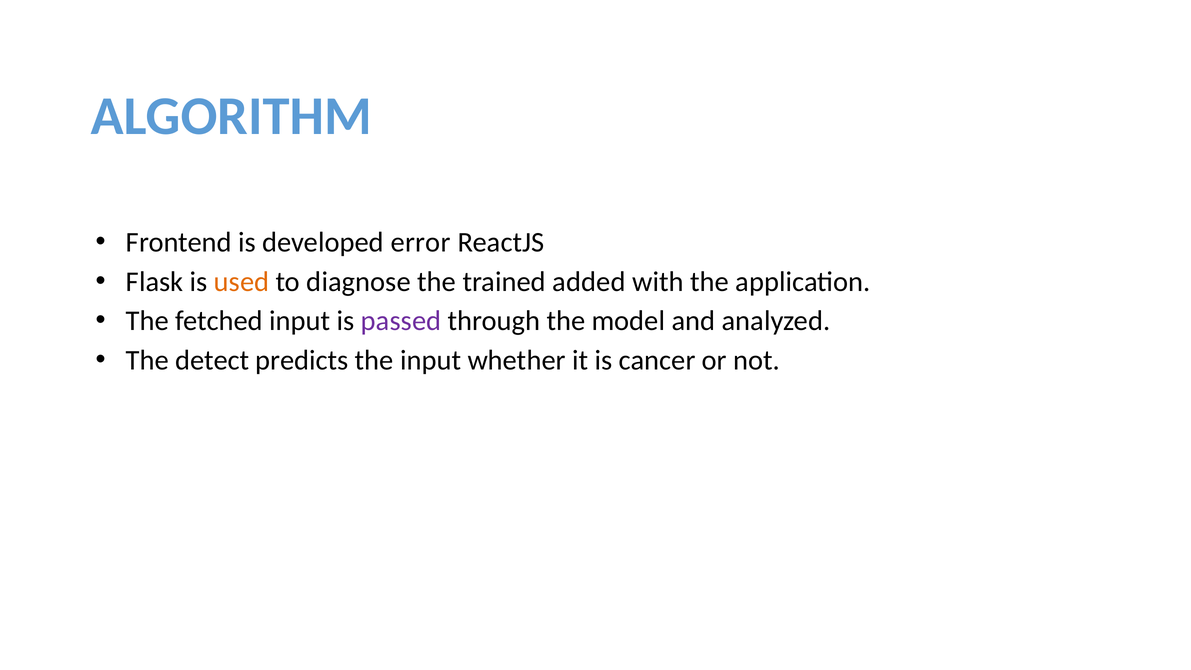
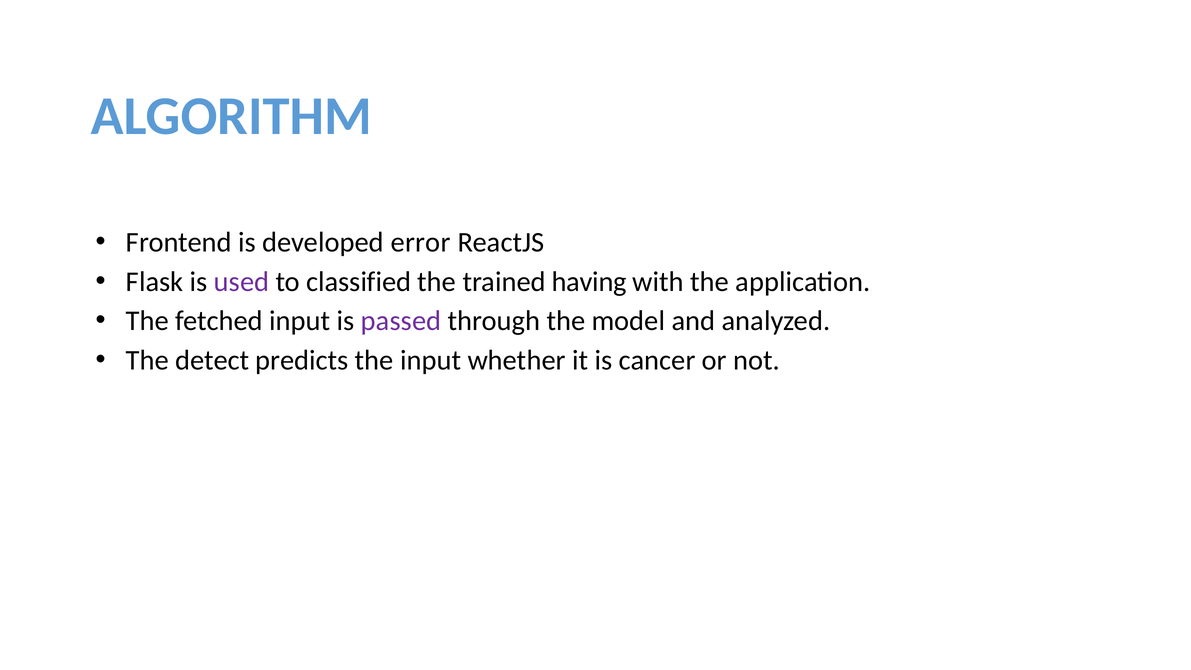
used colour: orange -> purple
diagnose: diagnose -> classified
added: added -> having
